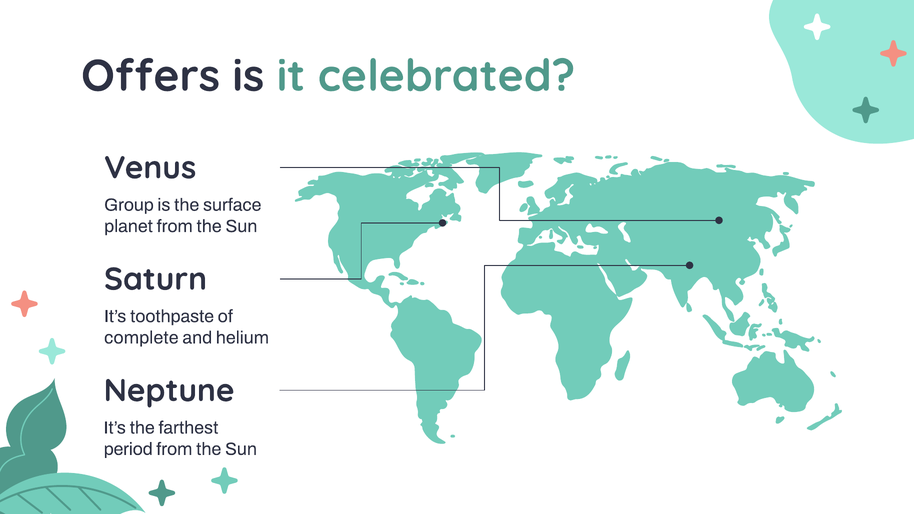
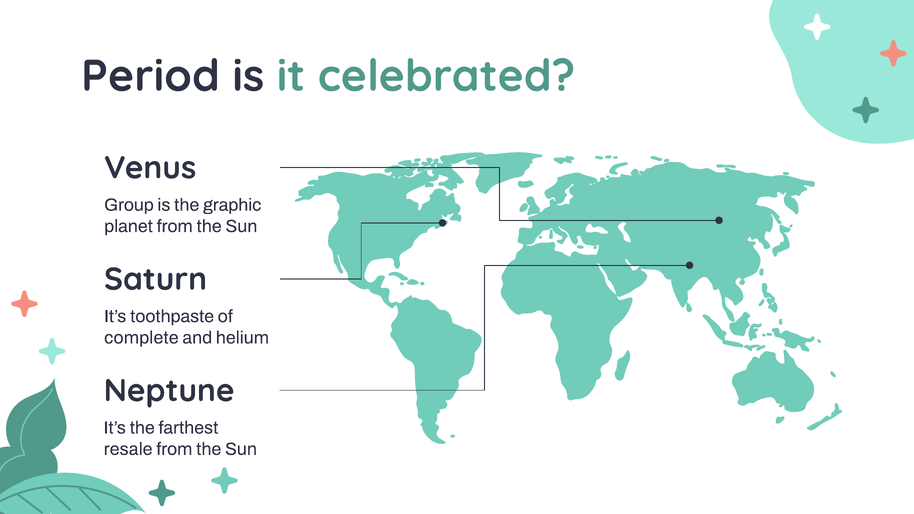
Offers: Offers -> Period
surface: surface -> graphic
period: period -> resale
